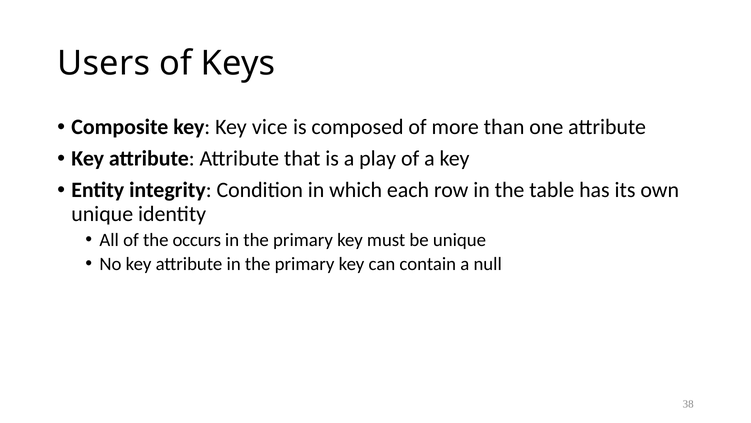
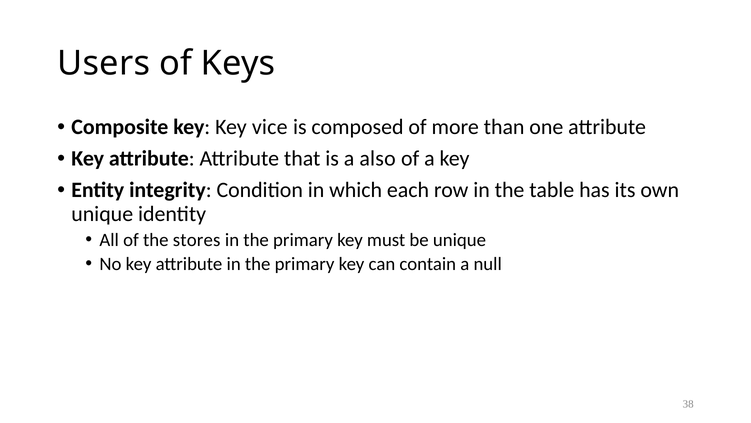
play: play -> also
occurs: occurs -> stores
